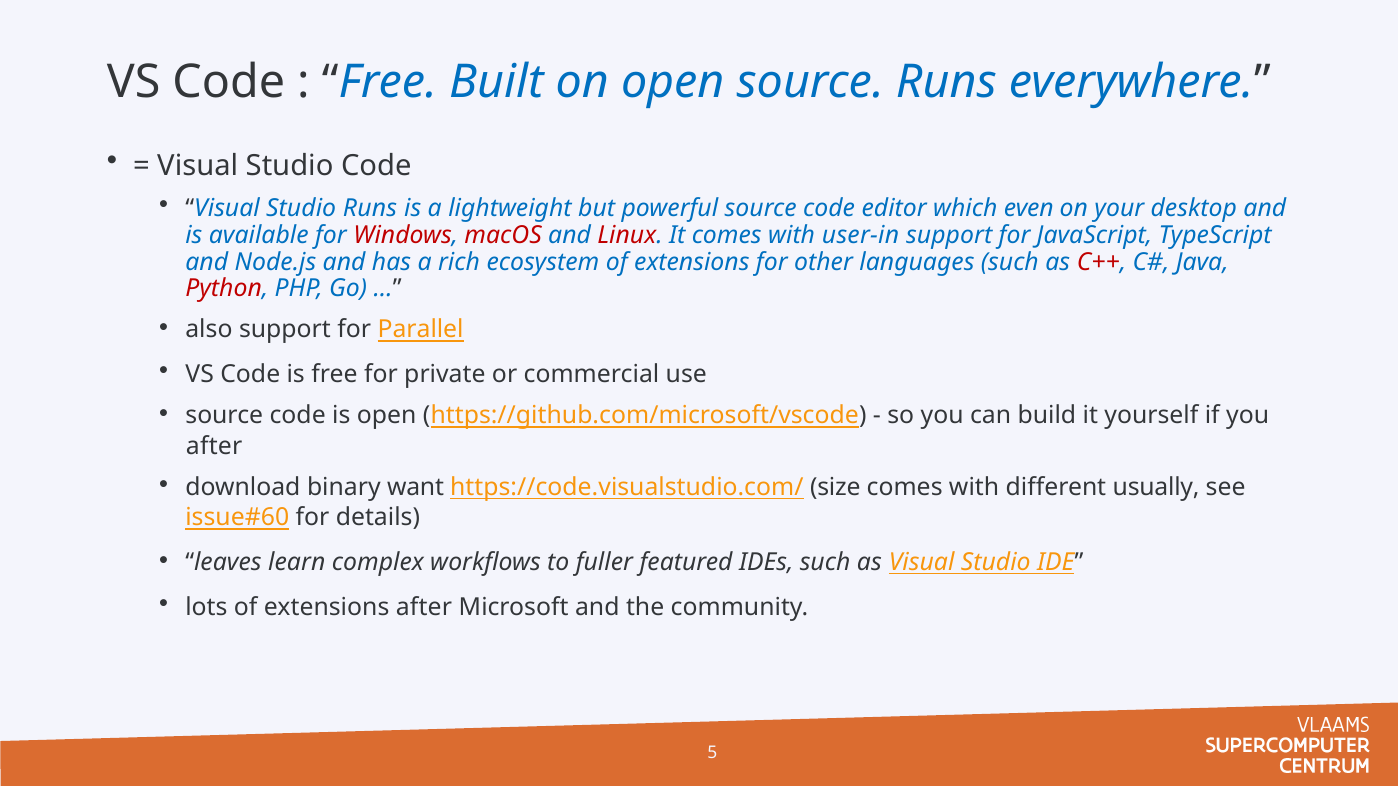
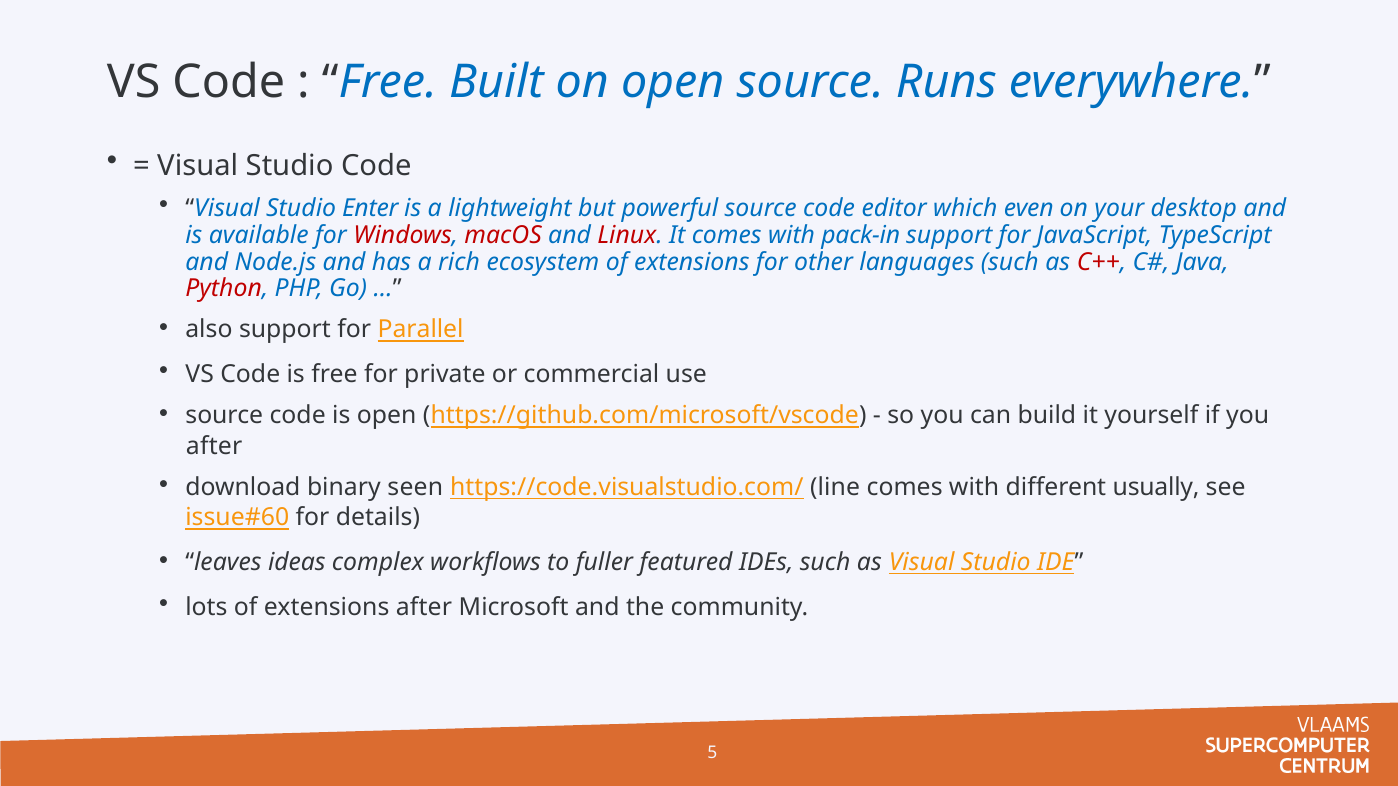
Studio Runs: Runs -> Enter
user-in: user-in -> pack-in
want: want -> seen
size: size -> line
learn: learn -> ideas
